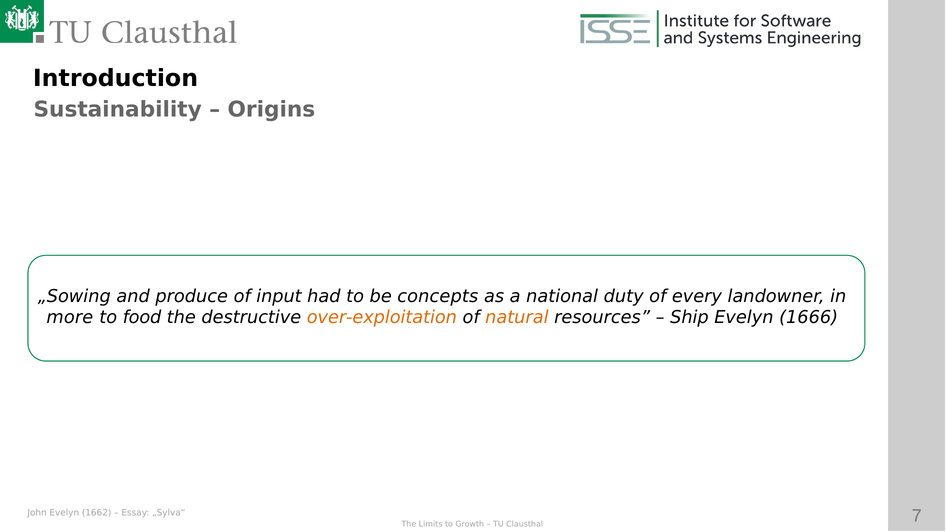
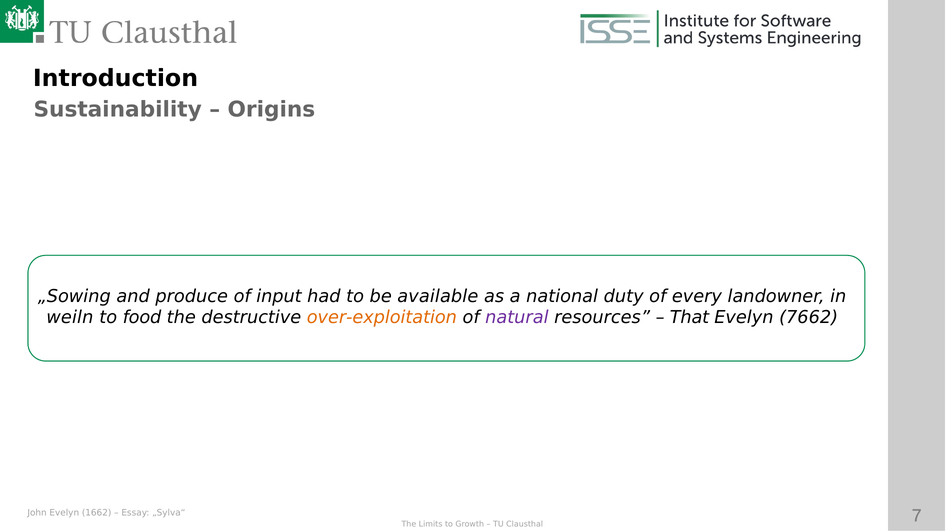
concepts: concepts -> available
more: more -> weiln
natural colour: orange -> purple
Ship: Ship -> That
1666: 1666 -> 7662
